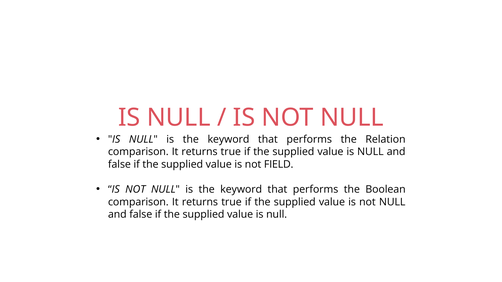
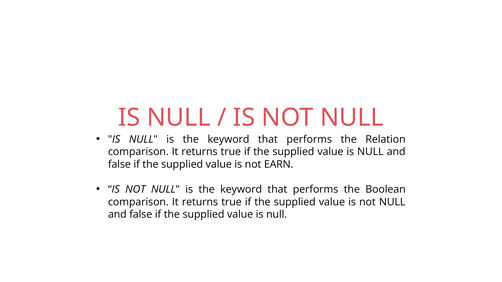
FIELD: FIELD -> EARN
